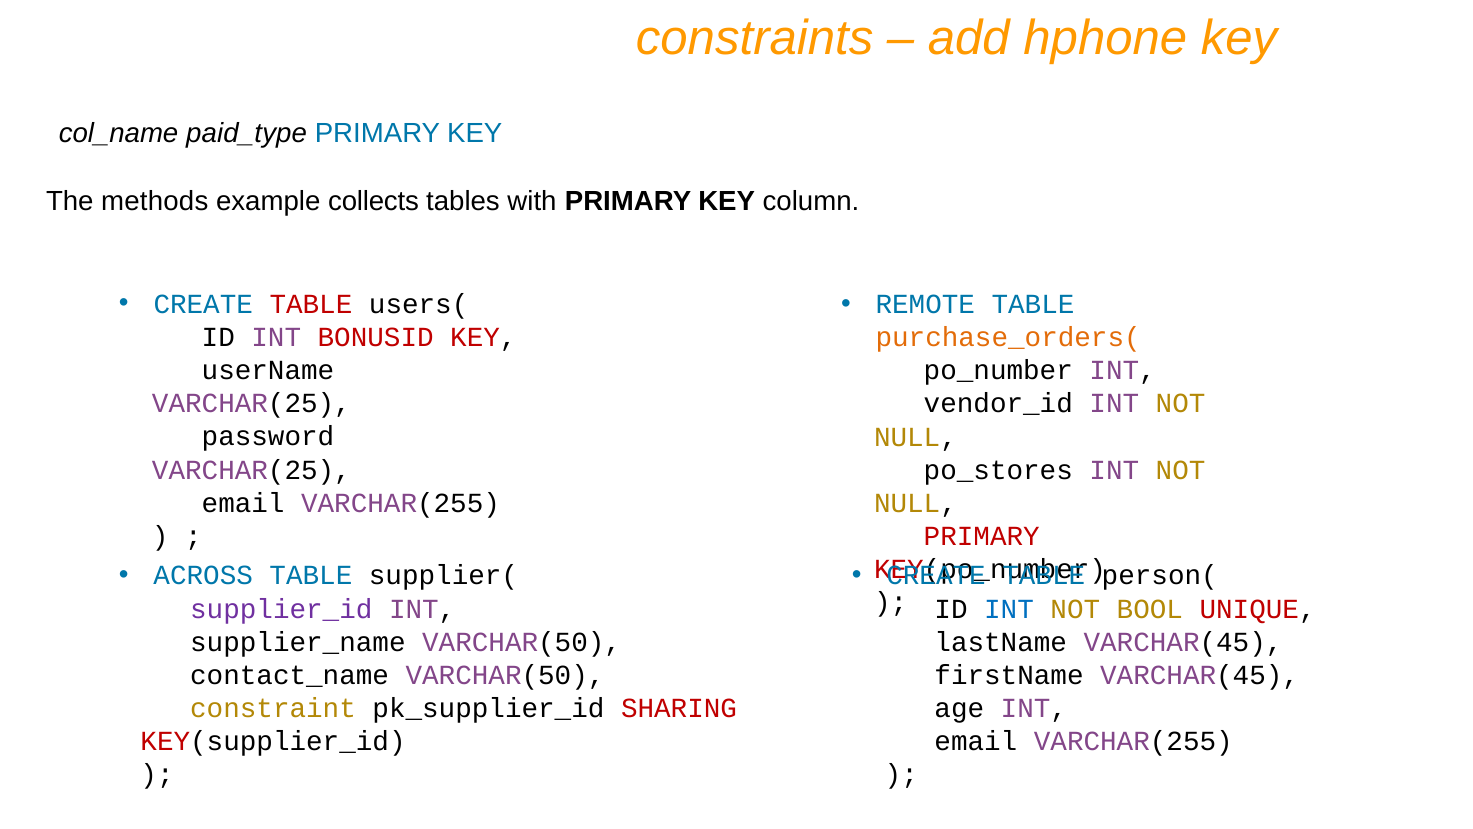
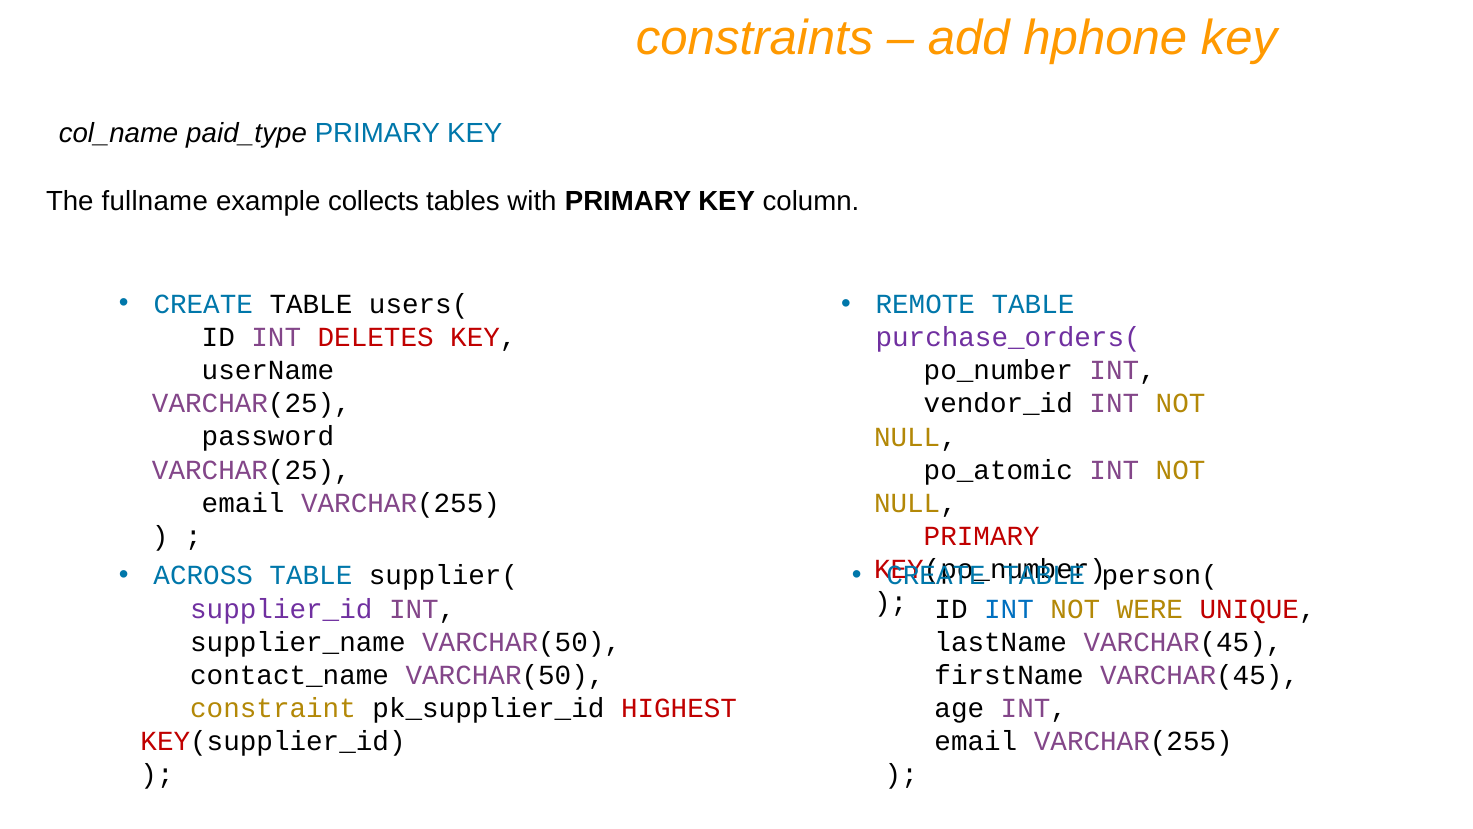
methods: methods -> fullname
TABLE at (311, 304) colour: red -> black
BONUSID: BONUSID -> DELETES
purchase_orders( colour: orange -> purple
po_stores: po_stores -> po_atomic
BOOL: BOOL -> WERE
SHARING: SHARING -> HIGHEST
